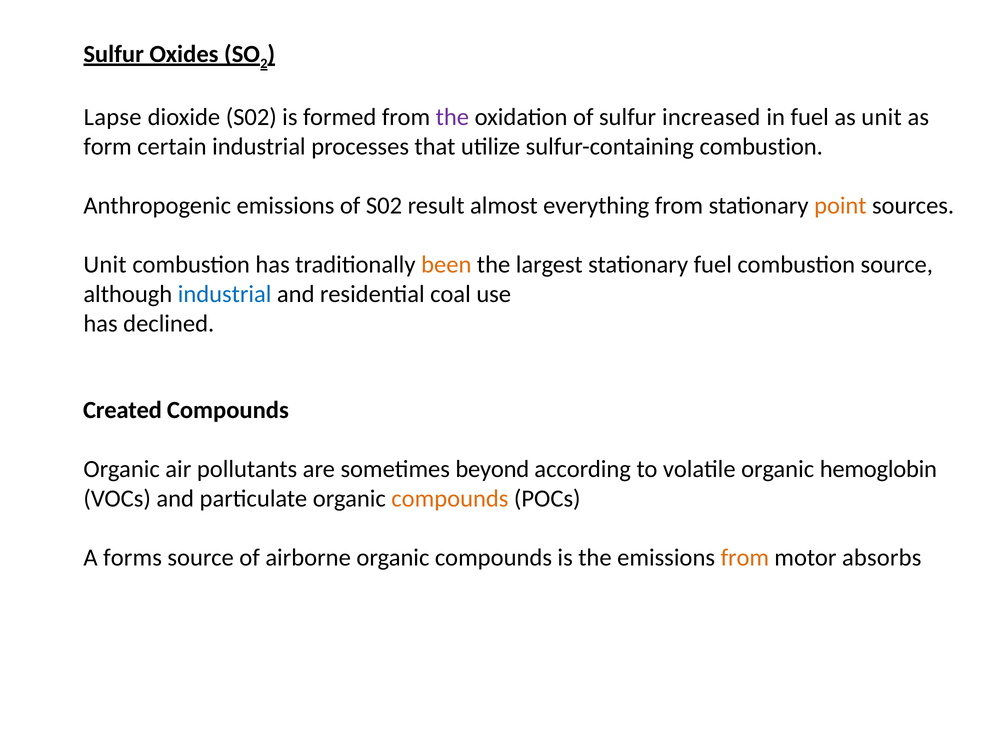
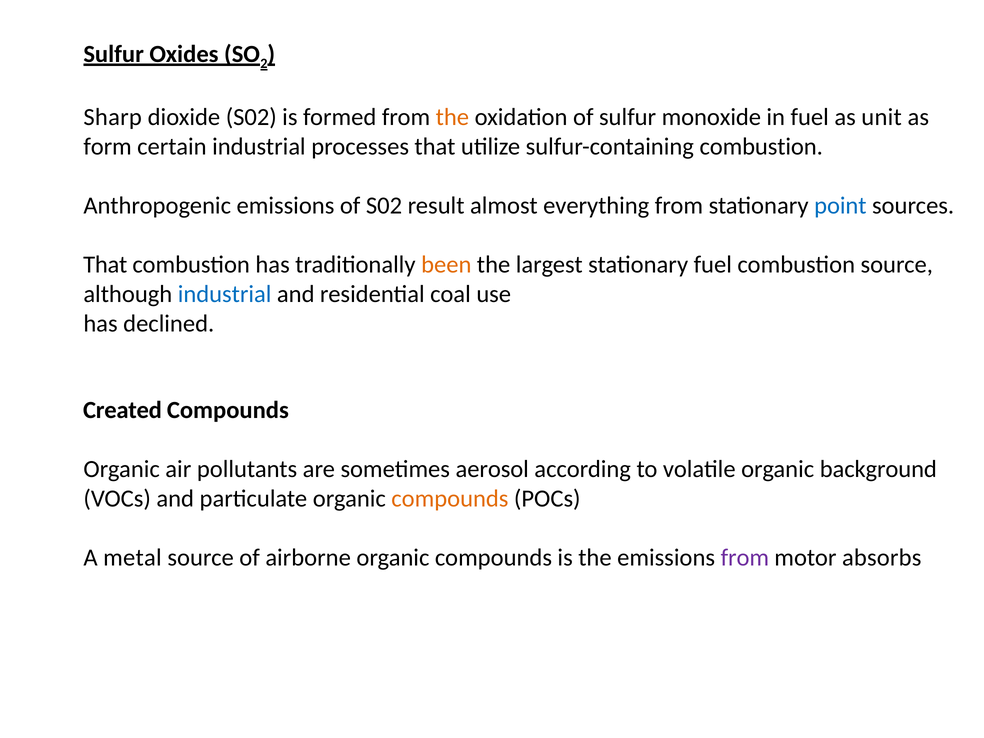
Lapse: Lapse -> Sharp
the at (452, 117) colour: purple -> orange
increased: increased -> monoxide
point colour: orange -> blue
Unit at (105, 265): Unit -> That
beyond: beyond -> aerosol
hemoglobin: hemoglobin -> background
forms: forms -> metal
from at (745, 558) colour: orange -> purple
